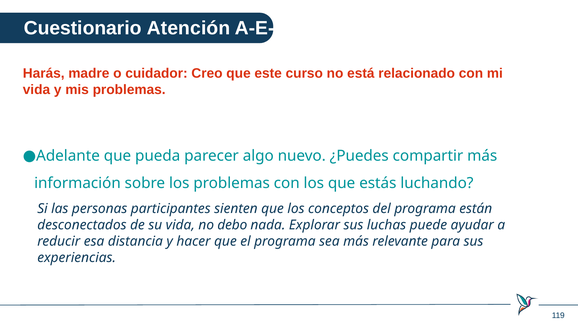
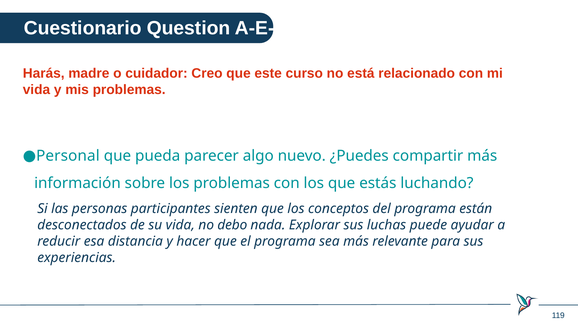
Atención: Atención -> Question
Adelante: Adelante -> Personal
